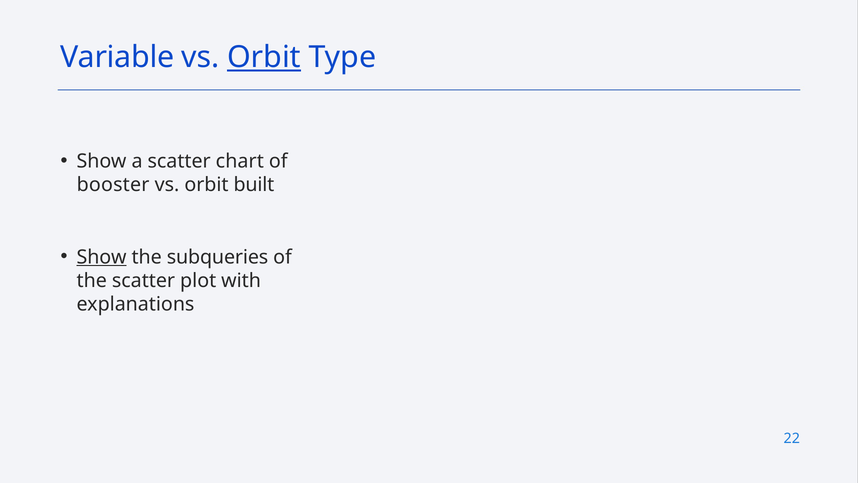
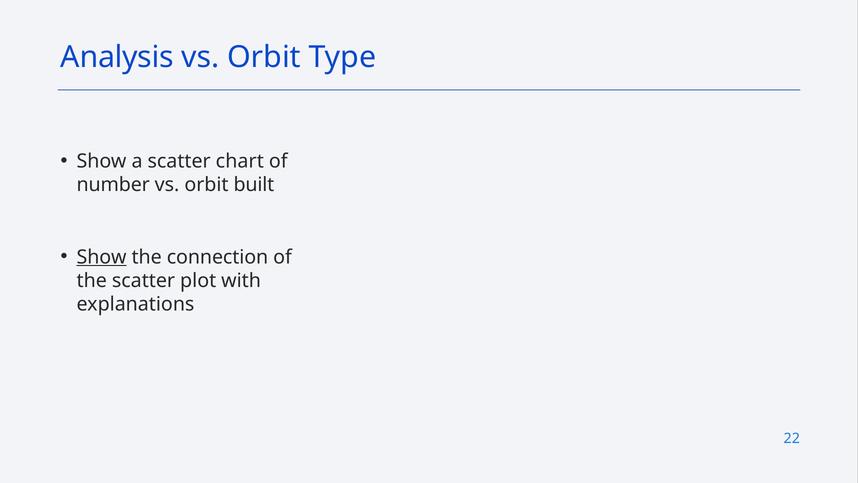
Variable: Variable -> Analysis
Orbit at (264, 57) underline: present -> none
booster: booster -> number
subqueries: subqueries -> connection
